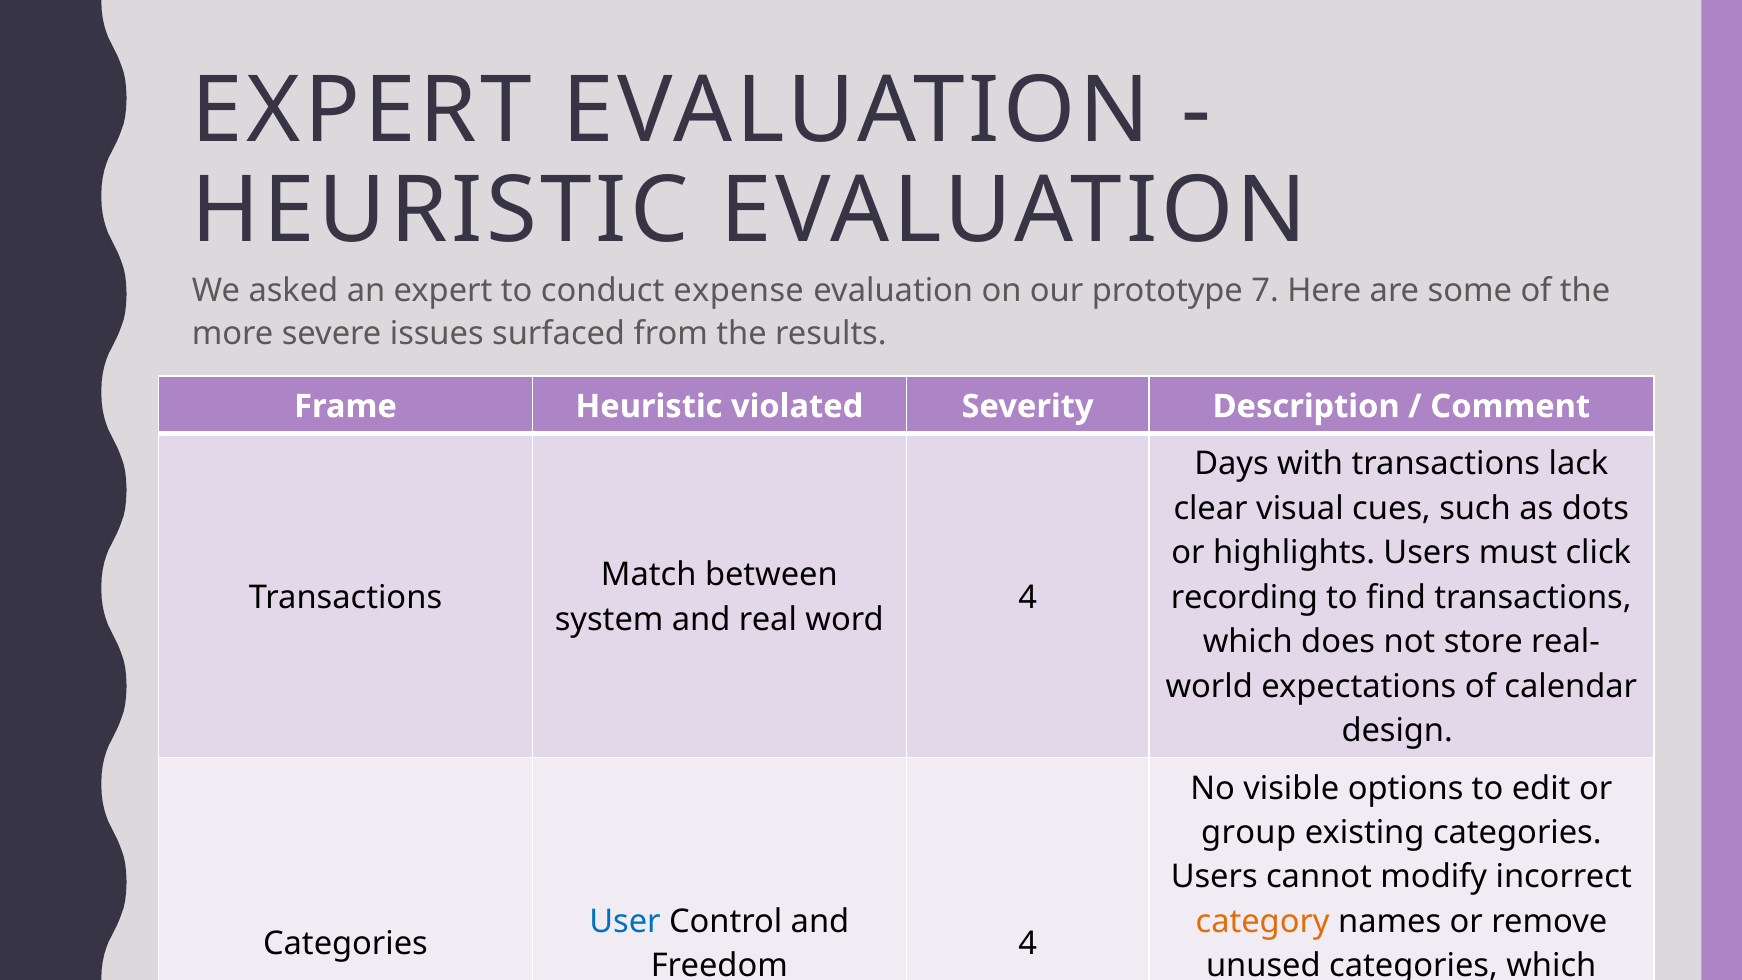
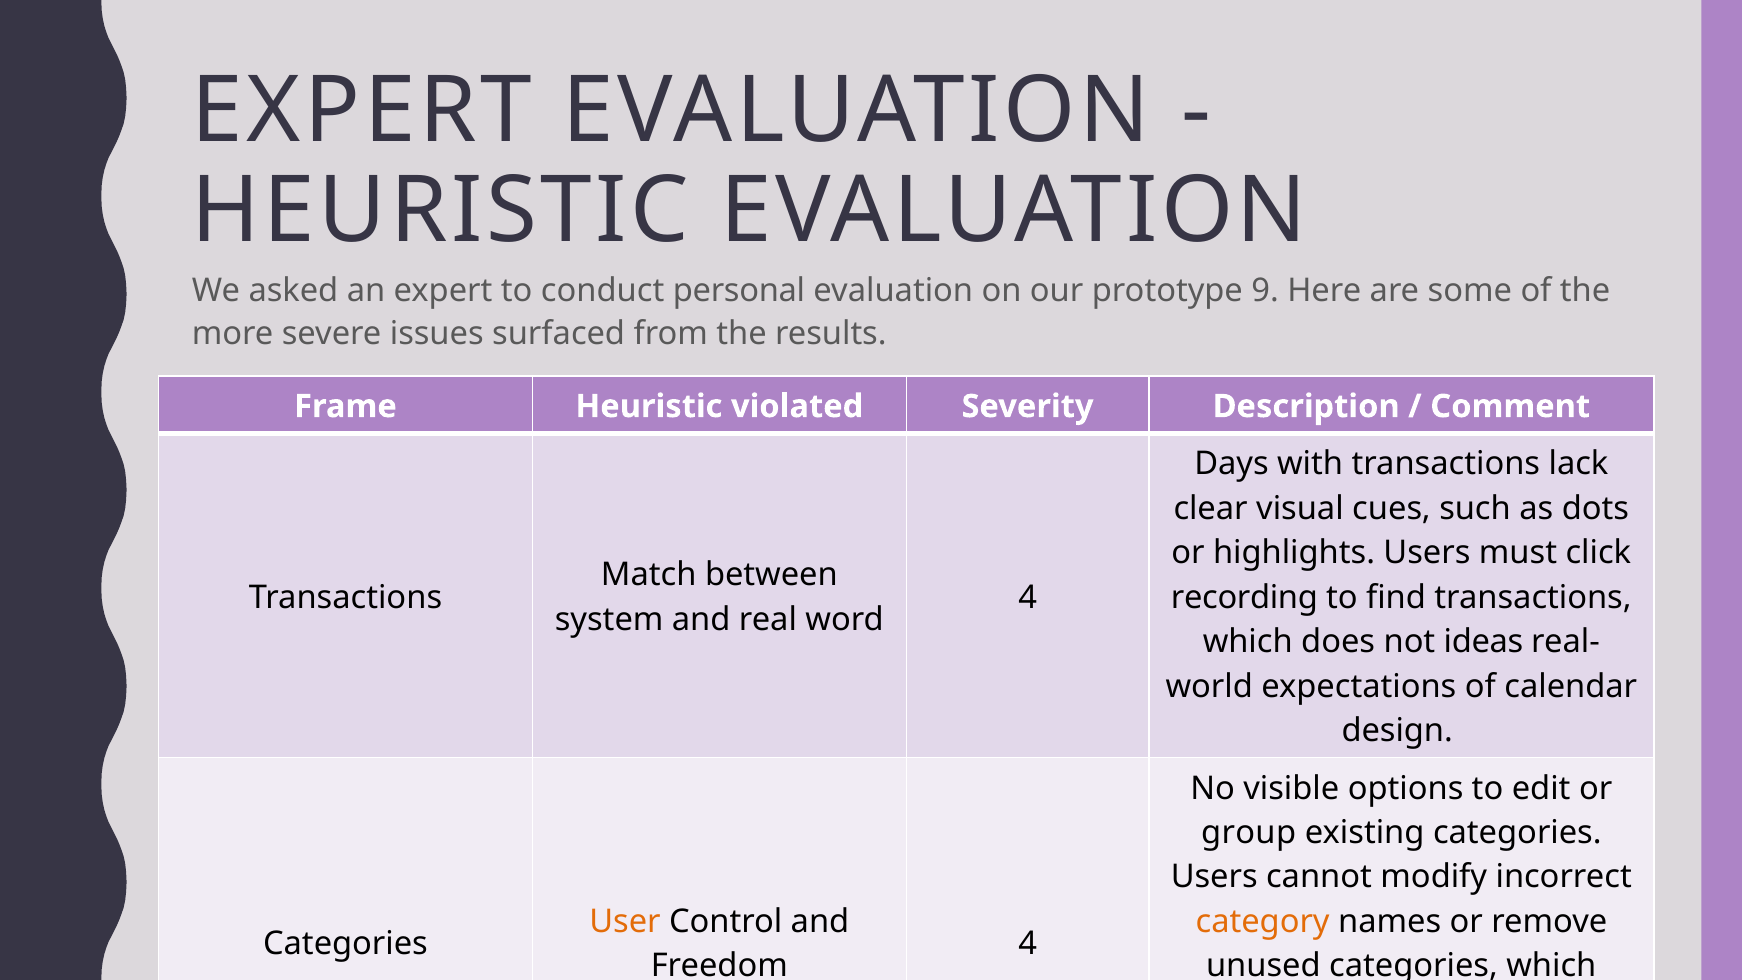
expense: expense -> personal
7: 7 -> 9
store: store -> ideas
User colour: blue -> orange
